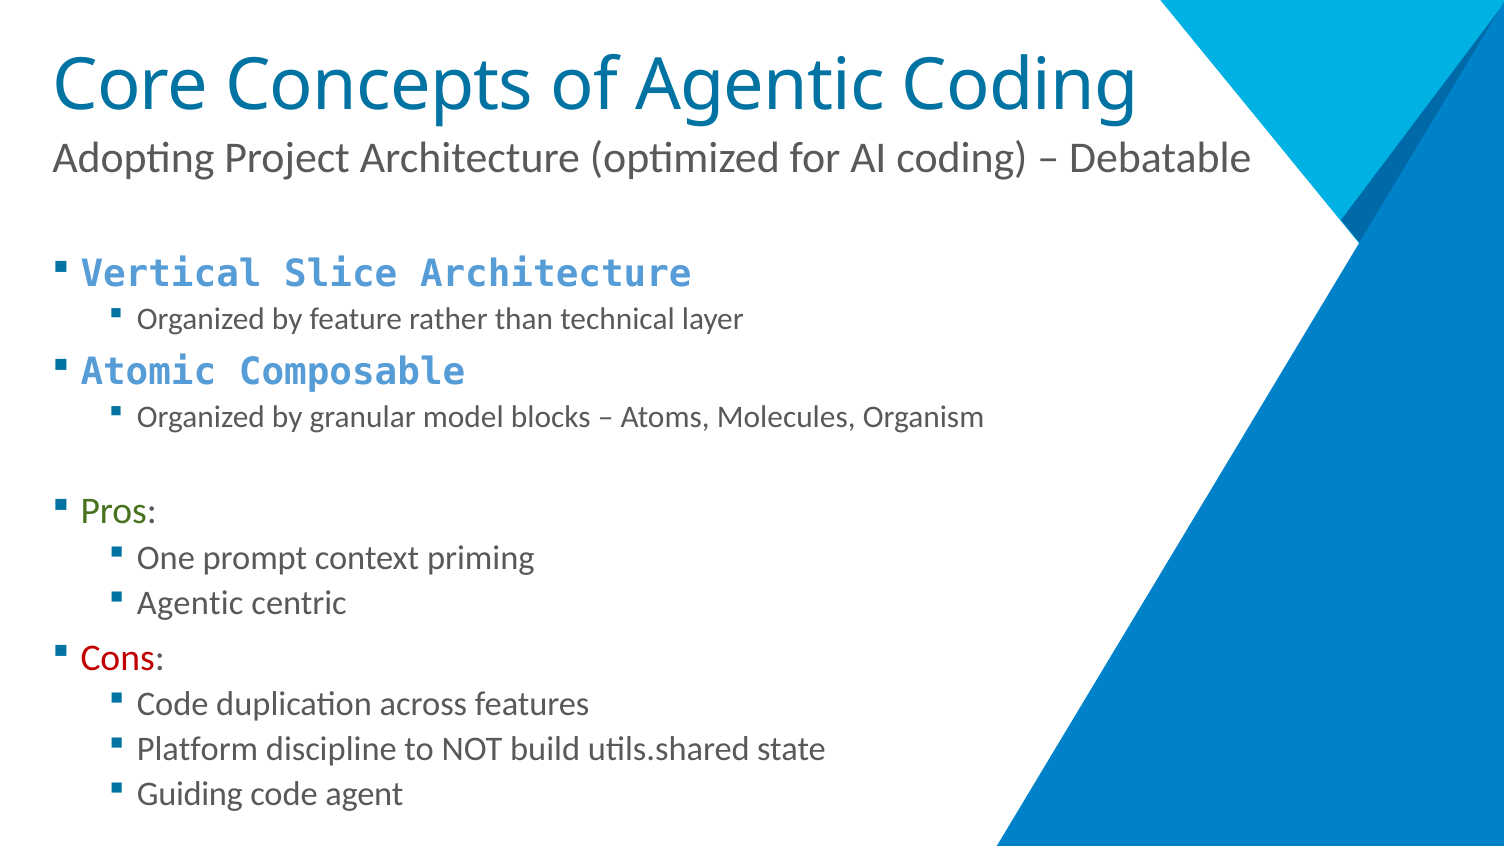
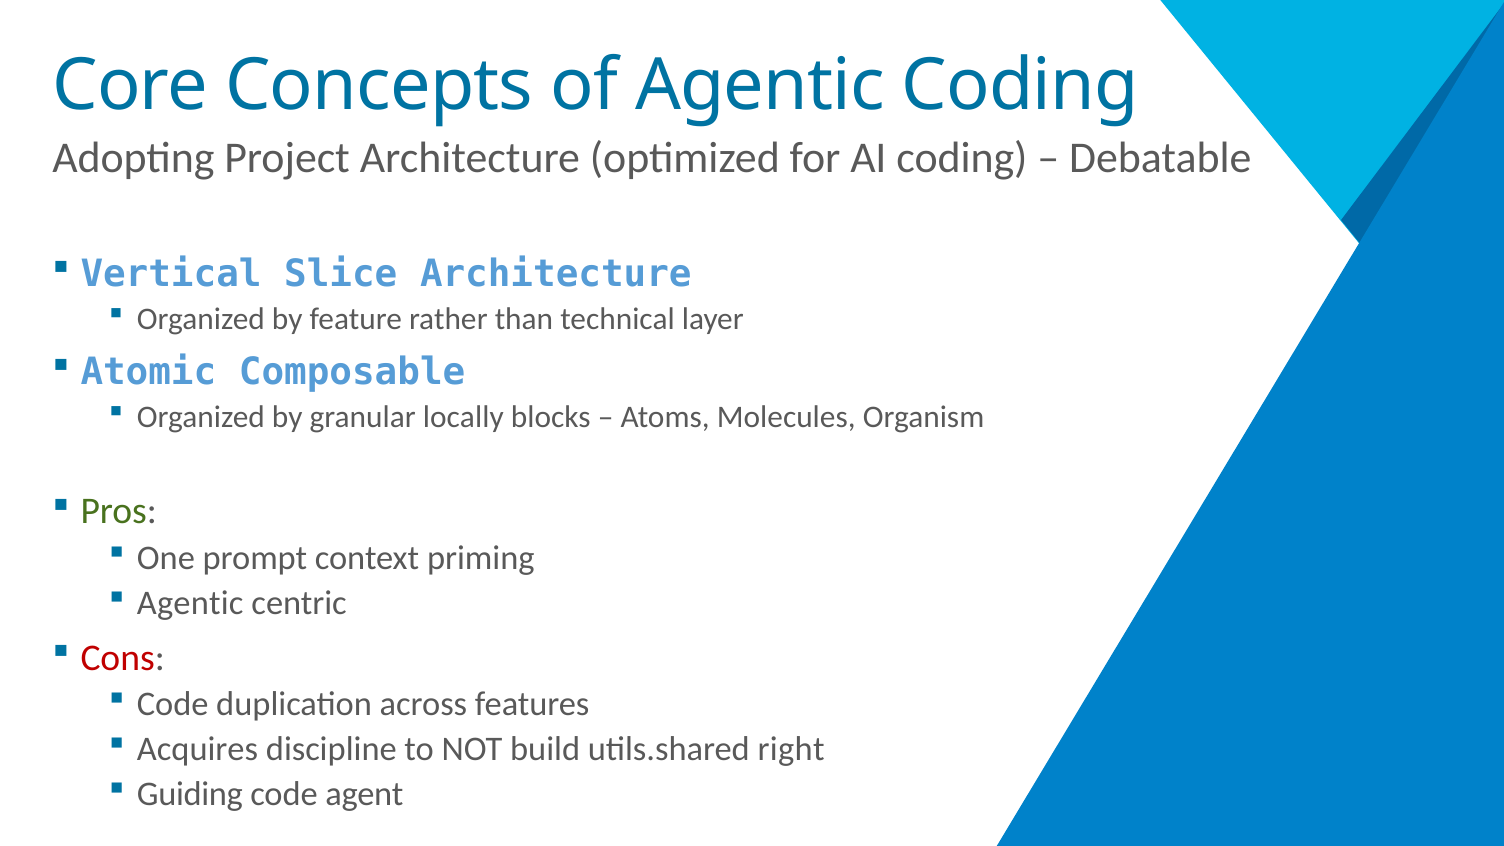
model: model -> locally
Platform: Platform -> Acquires
state: state -> right
